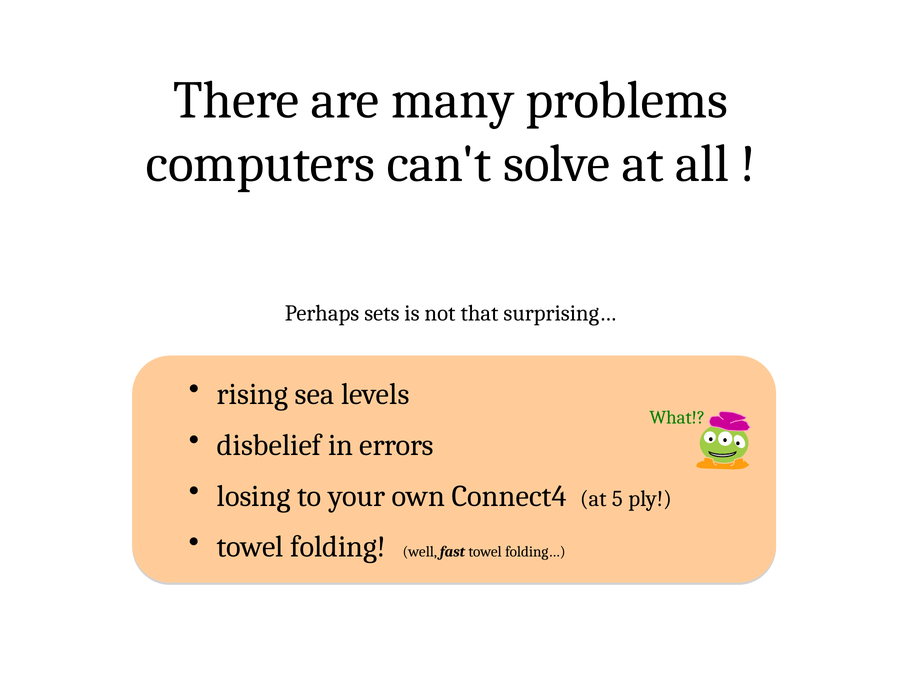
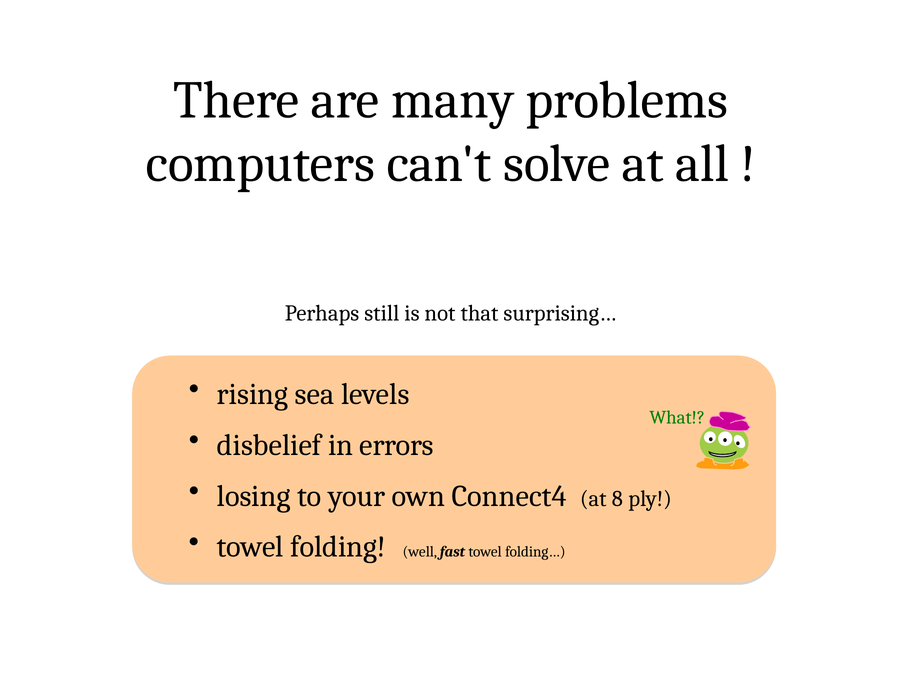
sets: sets -> still
5: 5 -> 8
